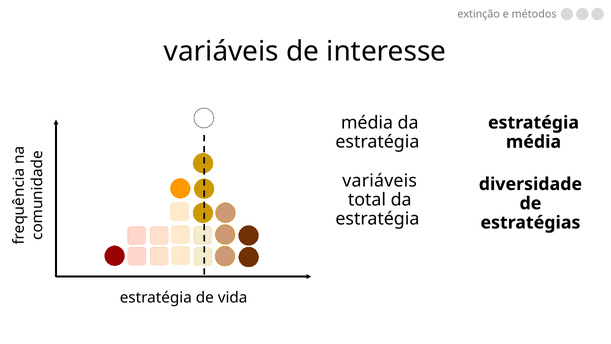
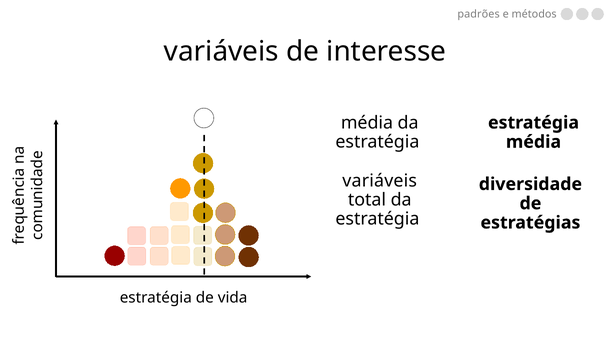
extinção: extinção -> padrões
